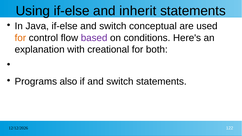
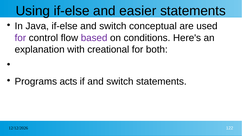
inherit: inherit -> easier
for at (20, 38) colour: orange -> purple
also: also -> acts
